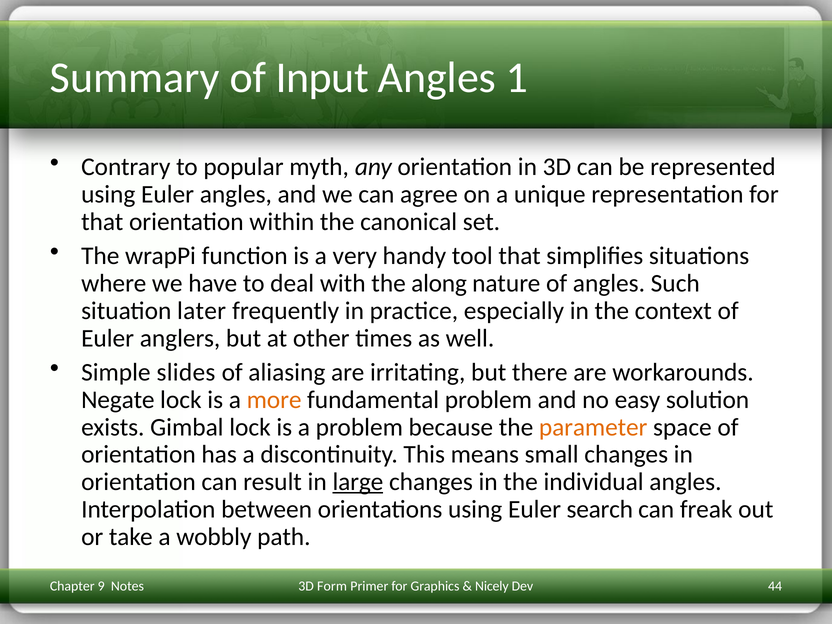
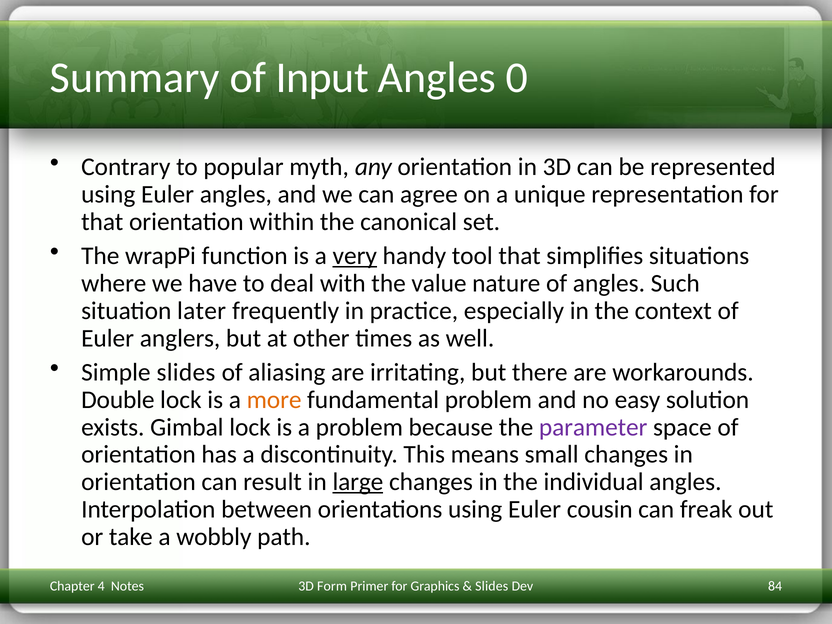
1: 1 -> 0
very underline: none -> present
along: along -> value
Negate: Negate -> Double
parameter colour: orange -> purple
search: search -> cousin
Nicely at (492, 586): Nicely -> Slides
44: 44 -> 84
9: 9 -> 4
